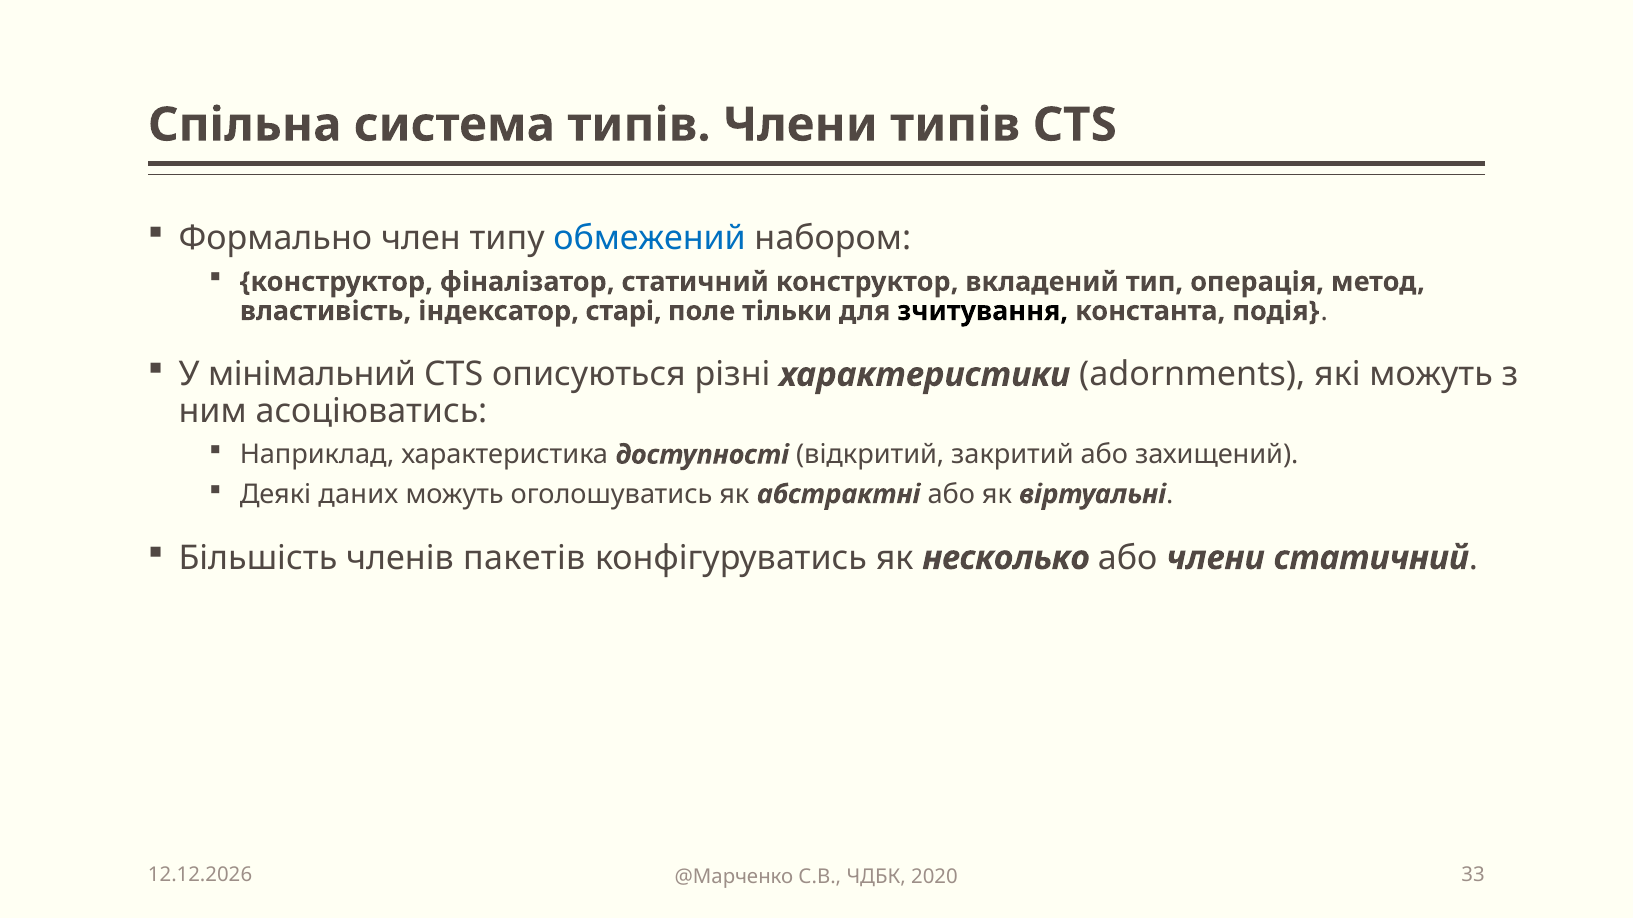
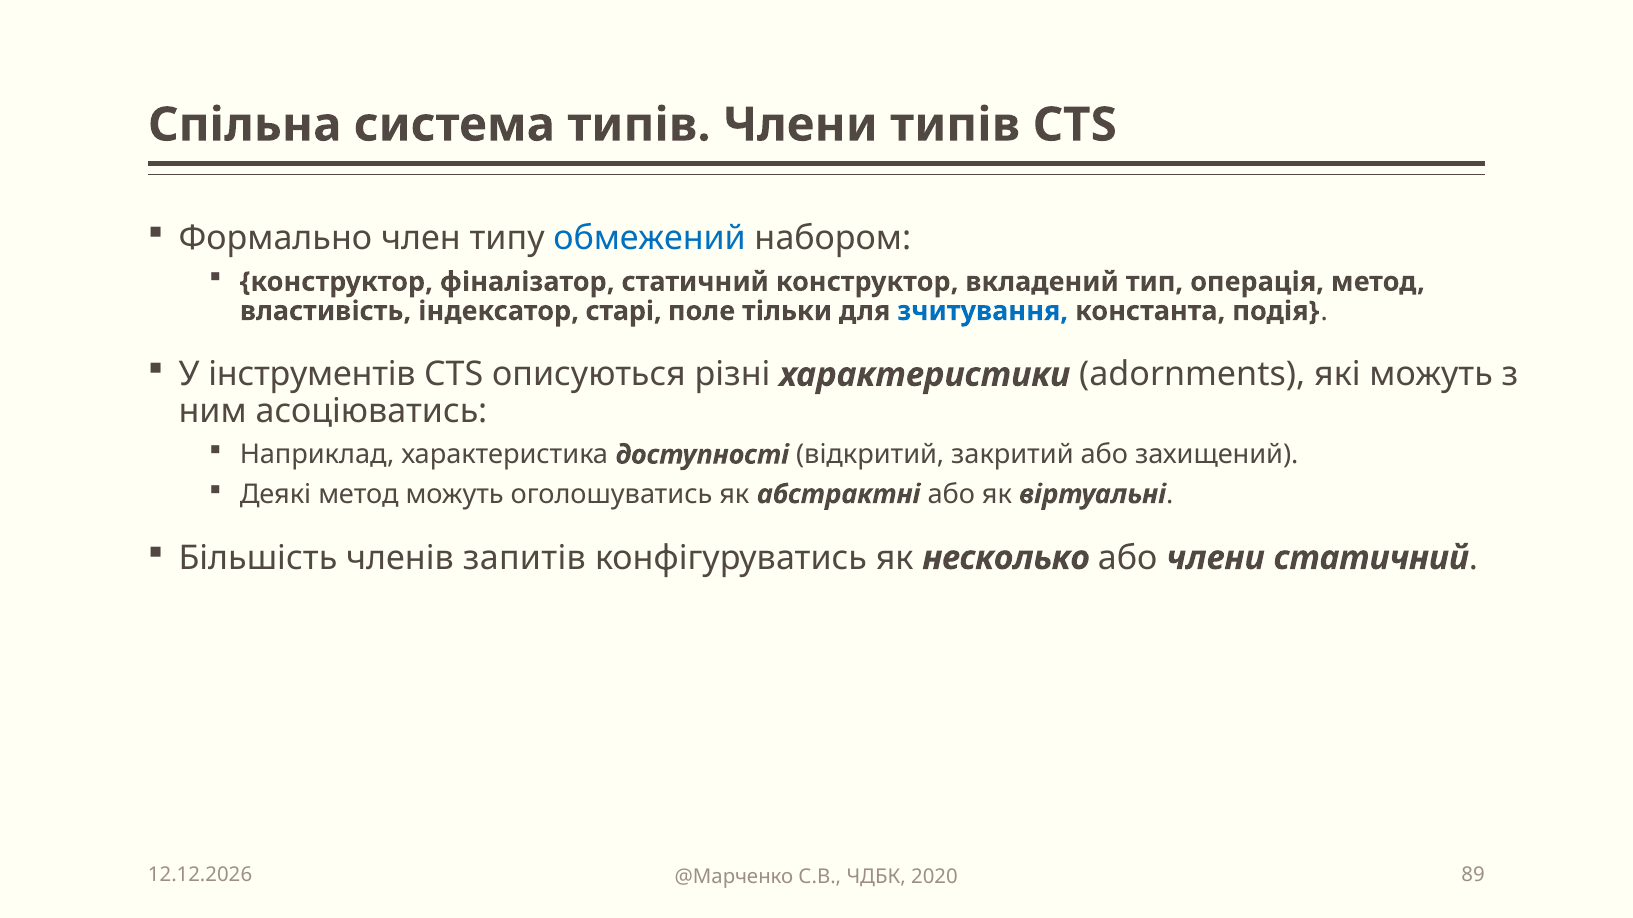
зчитування colour: black -> blue
мінімальний: мінімальний -> інструментів
Деякі даних: даних -> метод
пакетів: пакетів -> запитів
33: 33 -> 89
